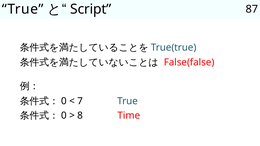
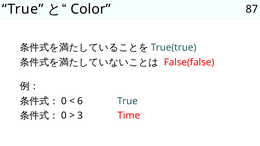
Script: Script -> Color
7: 7 -> 6
8: 8 -> 3
